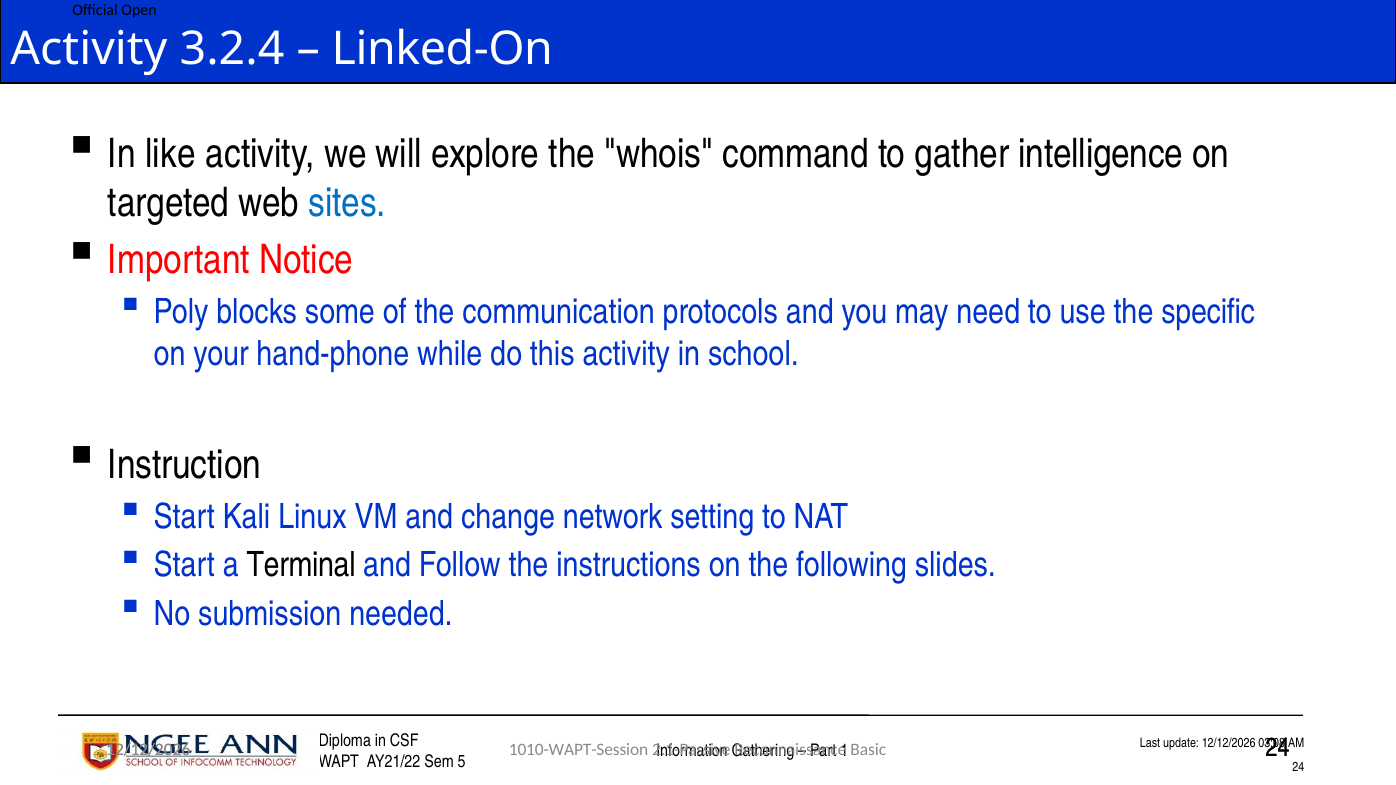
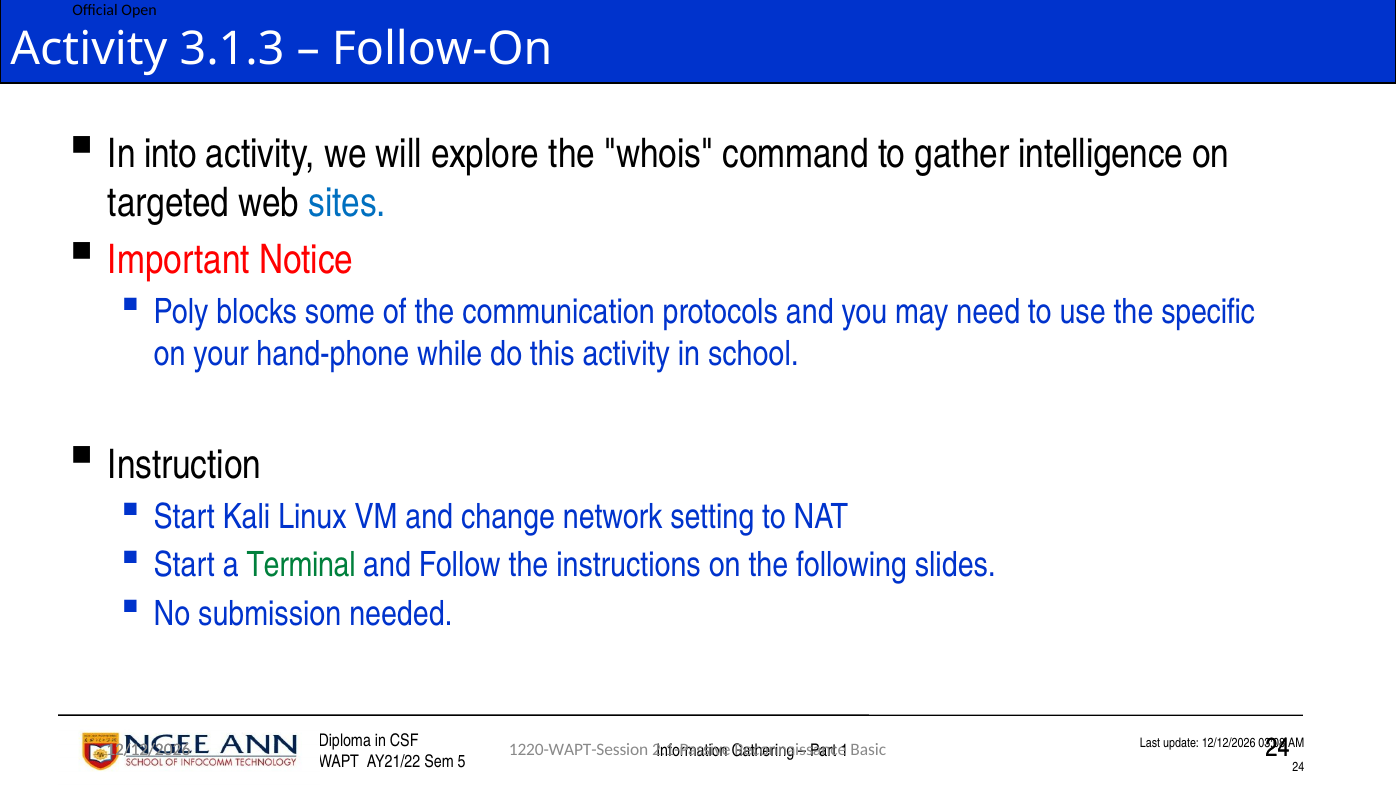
3.2.4: 3.2.4 -> 3.1.3
Linked-On: Linked-On -> Follow-On
like: like -> into
Terminal colour: black -> green
1010-WAPT-Session: 1010-WAPT-Session -> 1220-WAPT-Session
